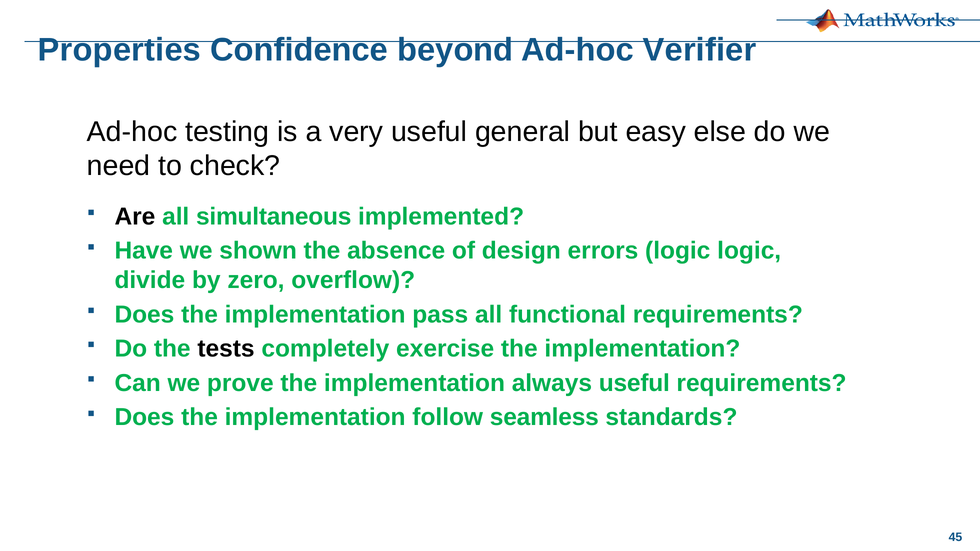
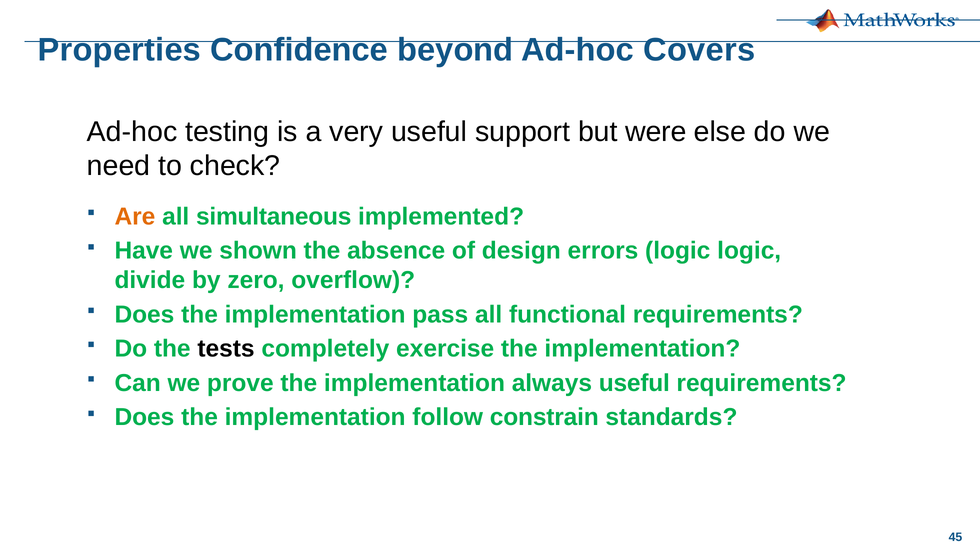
Verifier: Verifier -> Covers
general: general -> support
easy: easy -> were
Are colour: black -> orange
seamless: seamless -> constrain
